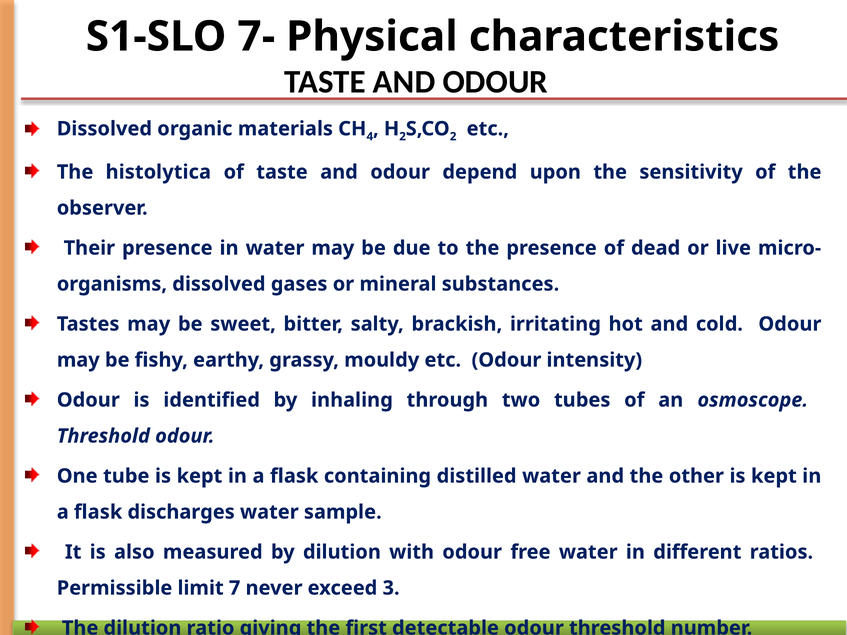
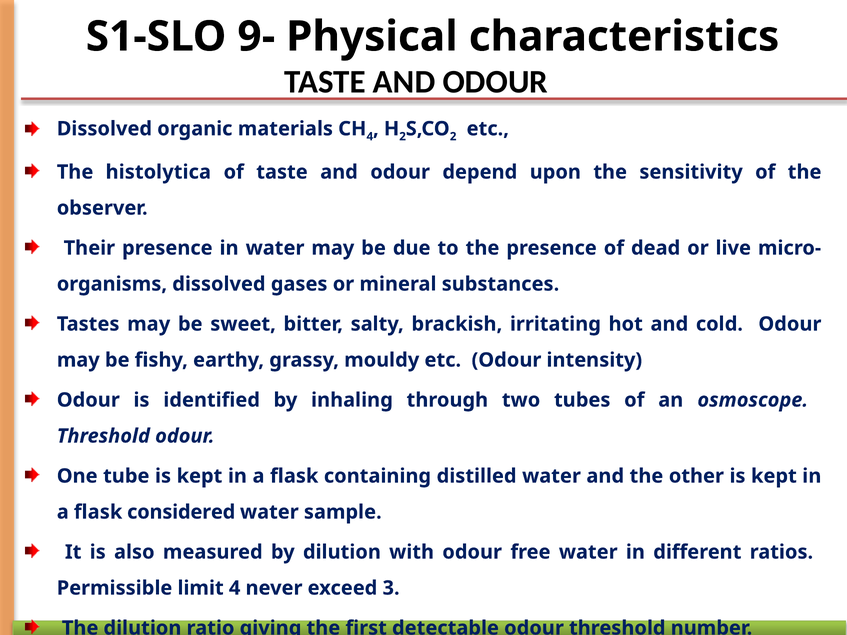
7-: 7- -> 9-
discharges: discharges -> considered
limit 7: 7 -> 4
